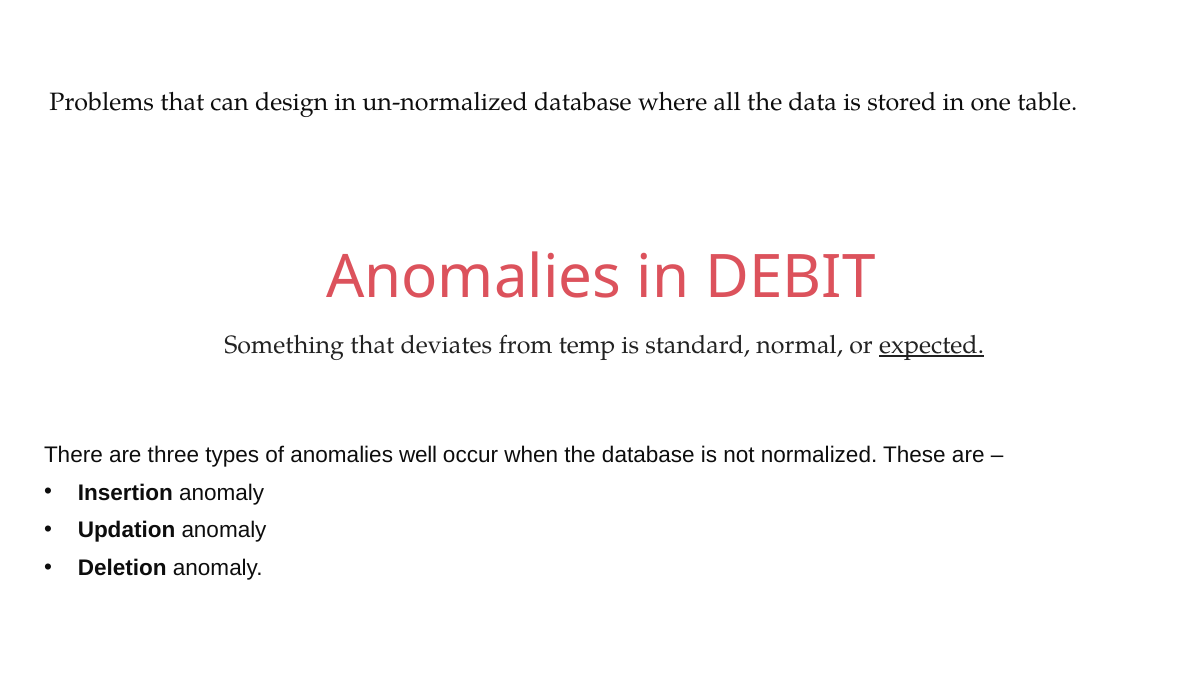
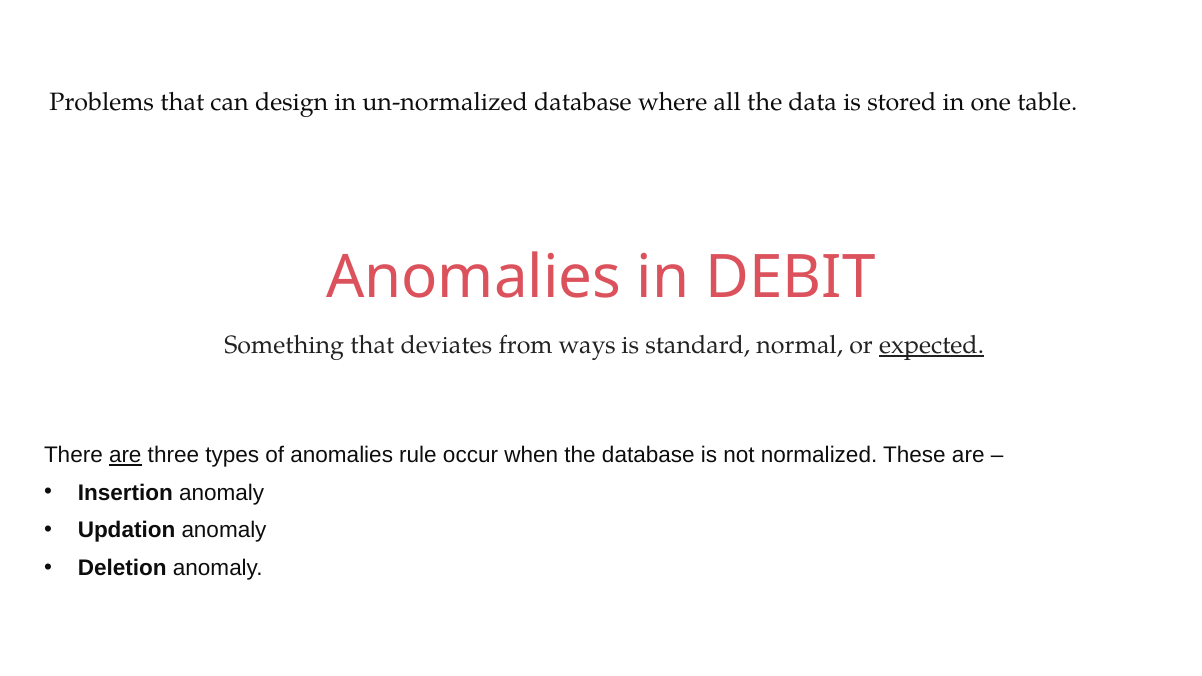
temp: temp -> ways
are at (125, 455) underline: none -> present
well: well -> rule
